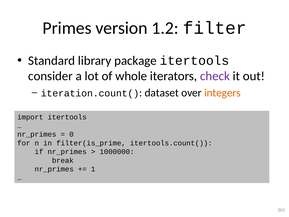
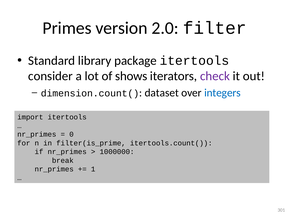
1.2: 1.2 -> 2.0
whole: whole -> shows
iteration.count(: iteration.count( -> dimension.count(
integers colour: orange -> blue
